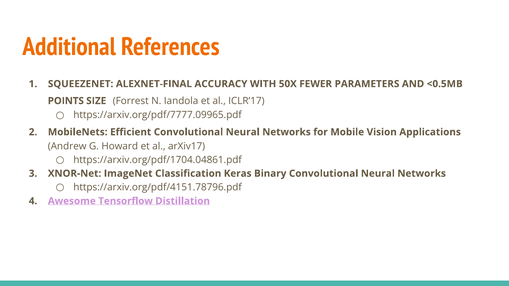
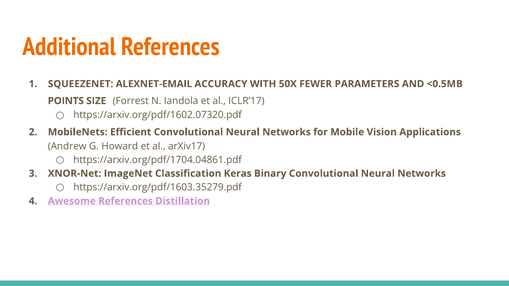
ALEXNET-FINAL: ALEXNET-FINAL -> ALEXNET-EMAIL
https://arxiv.org/pdf/7777.09965.pdf: https://arxiv.org/pdf/7777.09965.pdf -> https://arxiv.org/pdf/1602.07320.pdf
https://arxiv.org/pdf/4151.78796.pdf: https://arxiv.org/pdf/4151.78796.pdf -> https://arxiv.org/pdf/1603.35279.pdf
Awesome Tensorflow: Tensorflow -> References
